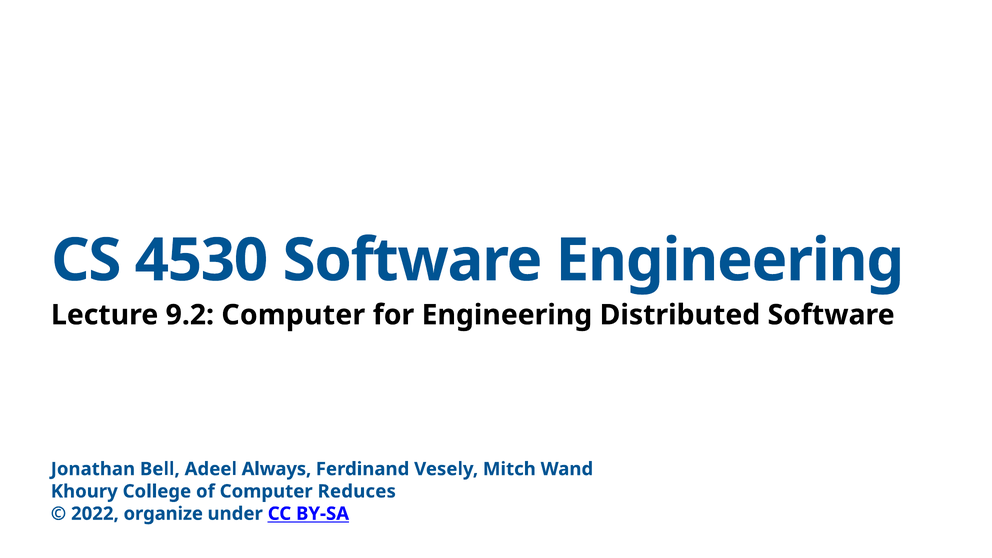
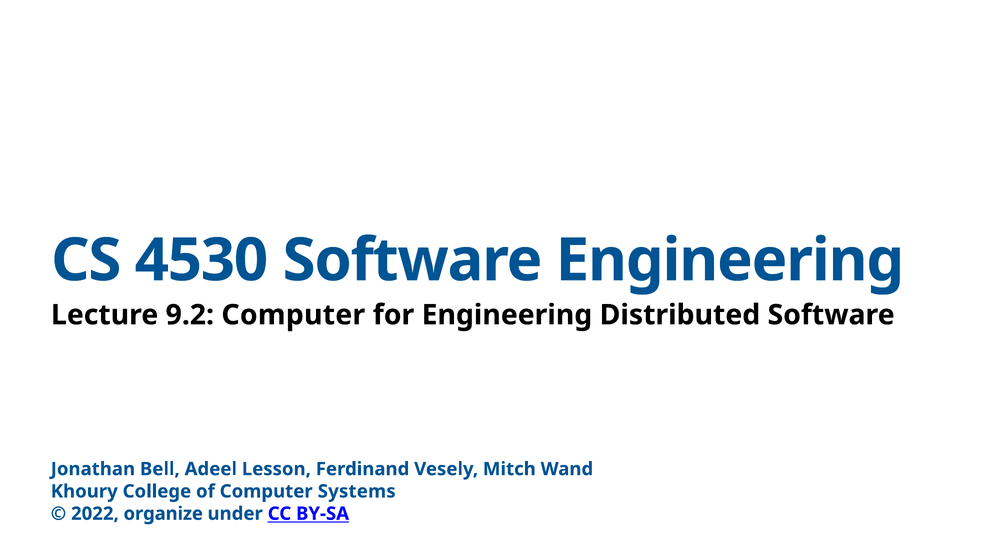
Always: Always -> Lesson
Reduces: Reduces -> Systems
